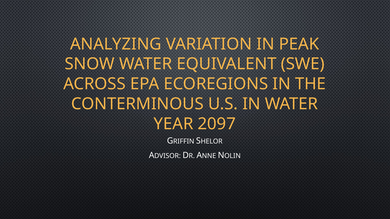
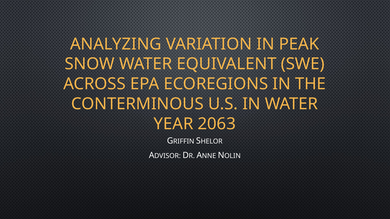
2097: 2097 -> 2063
